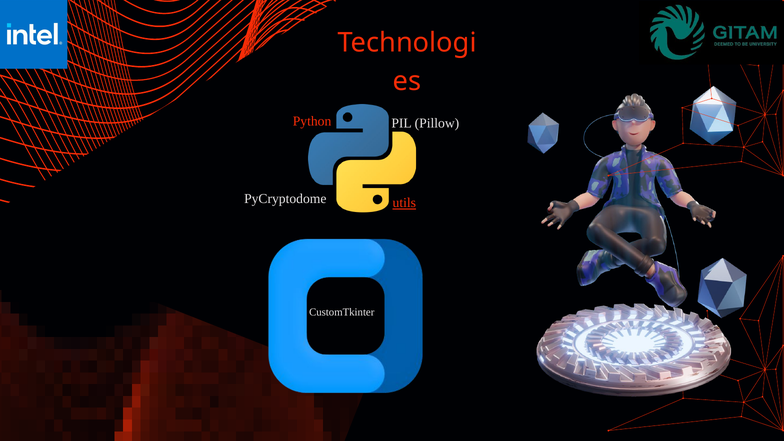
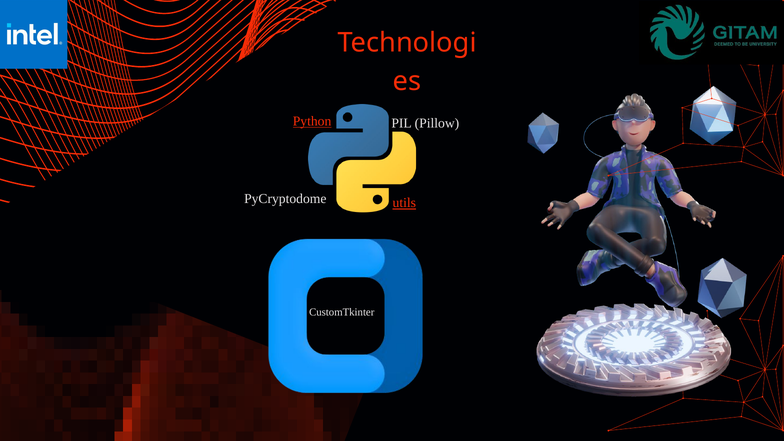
Python underline: none -> present
